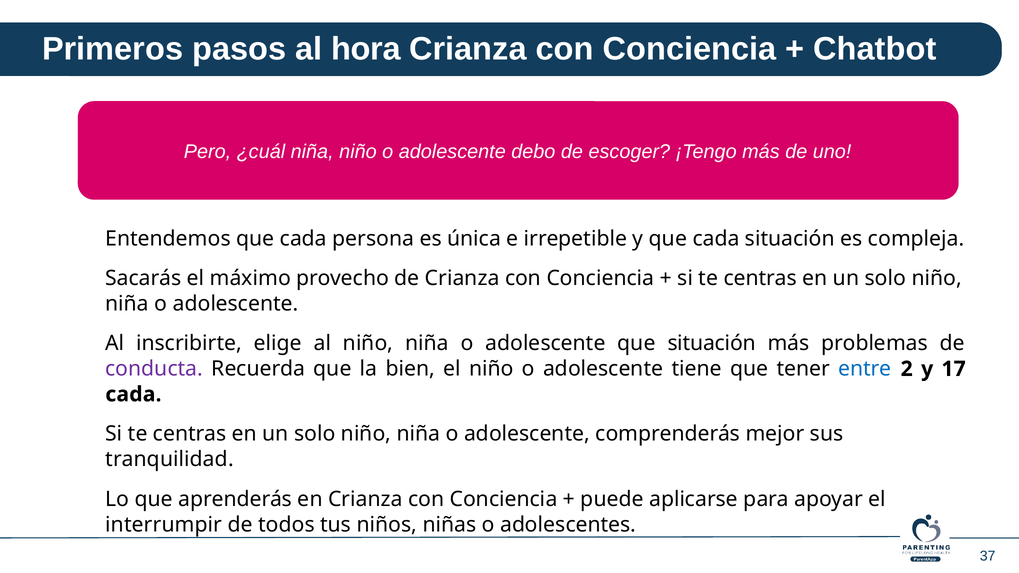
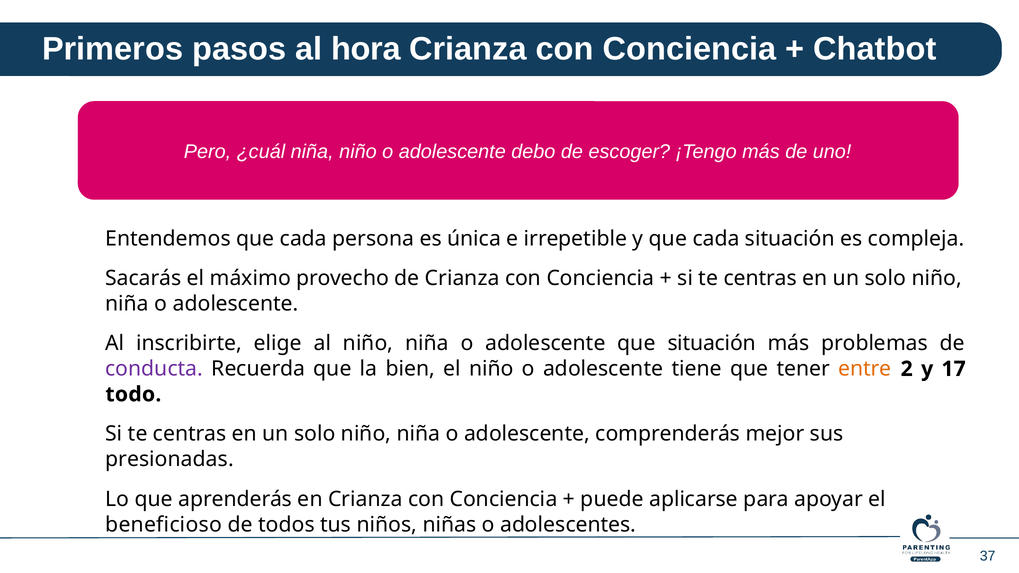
entre colour: blue -> orange
cada at (133, 394): cada -> todo
tranquilidad: tranquilidad -> presionadas
interrumpir: interrumpir -> beneficioso
